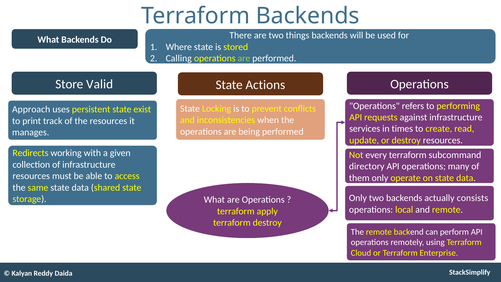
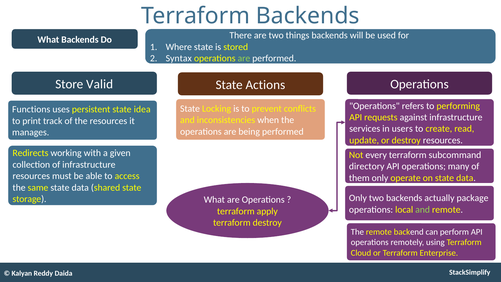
Calling: Calling -> Syntax
Approach: Approach -> Functions
exist: exist -> idea
times: times -> users
consists: consists -> package
and at (423, 209) colour: white -> light green
